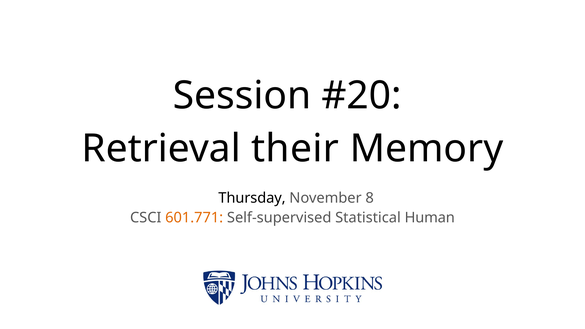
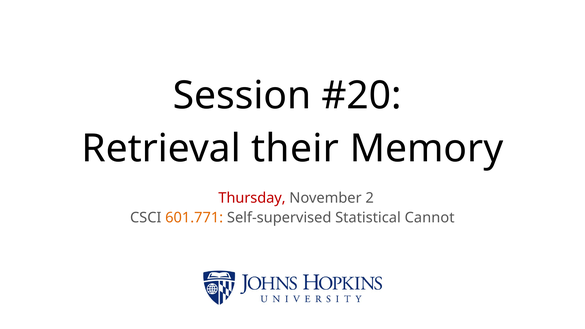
Thursday colour: black -> red
8: 8 -> 2
Human: Human -> Cannot
